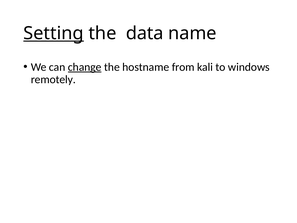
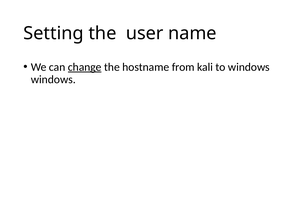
Setting underline: present -> none
data: data -> user
remotely at (53, 79): remotely -> windows
